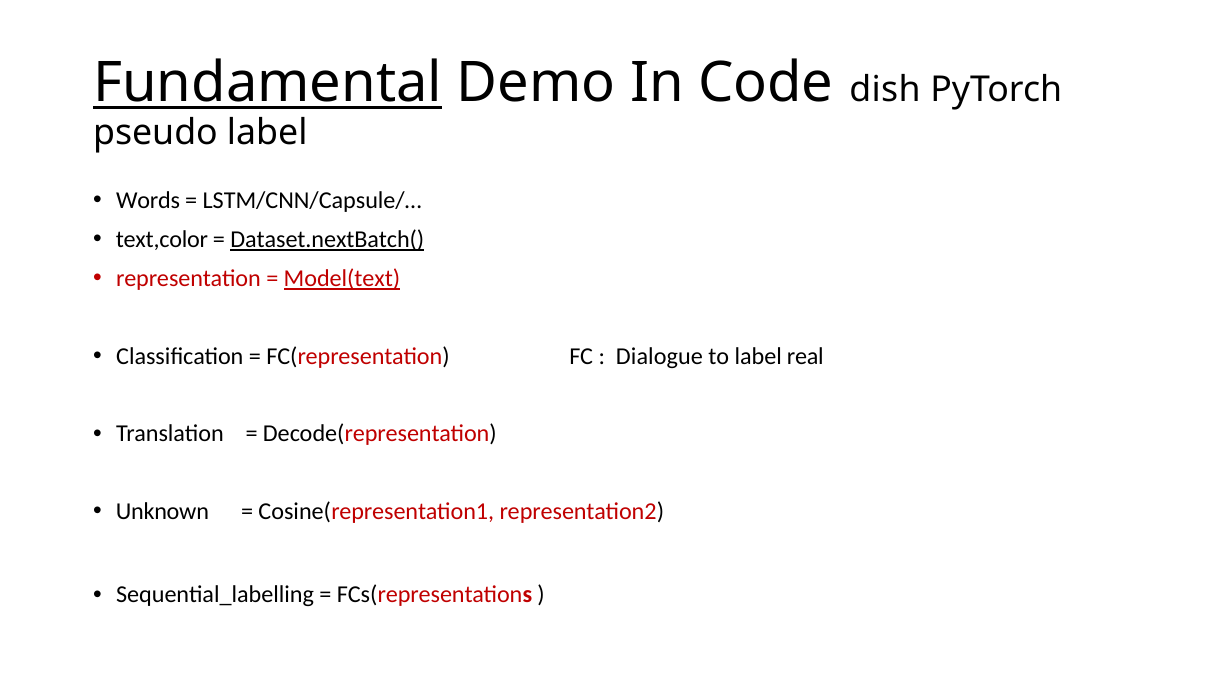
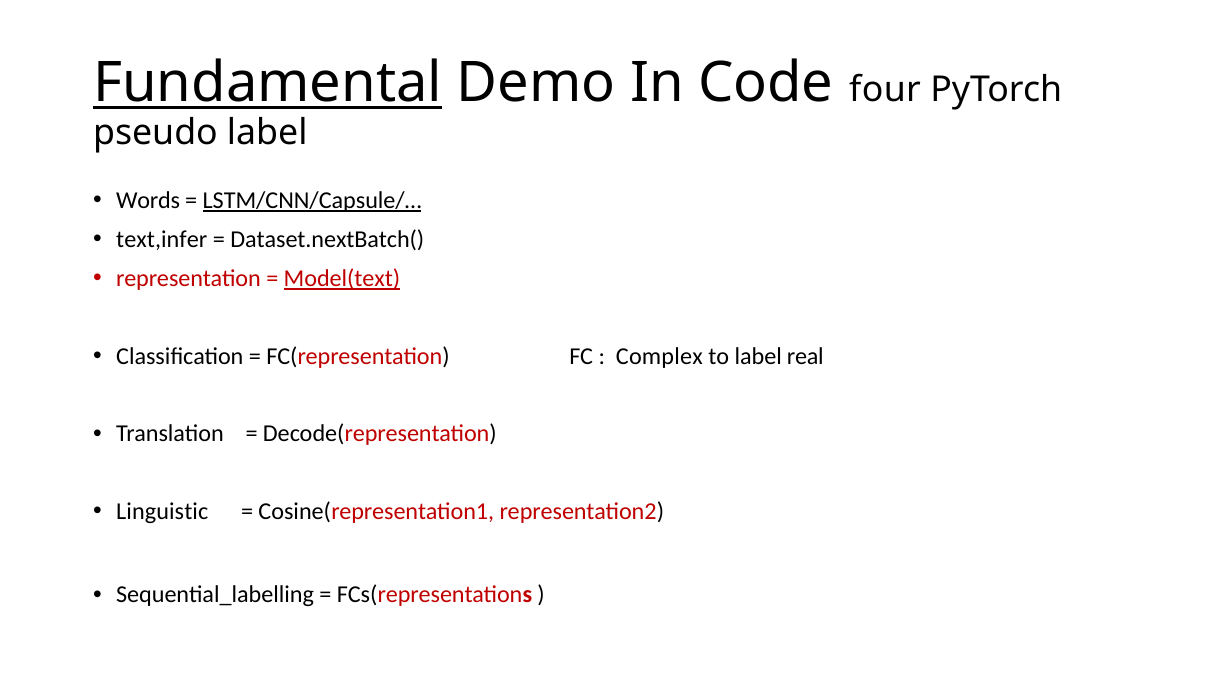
dish: dish -> four
LSTM/CNN/Capsule/… underline: none -> present
text,color: text,color -> text,infer
Dataset.nextBatch( underline: present -> none
Dialogue: Dialogue -> Complex
Unknown: Unknown -> Linguistic
